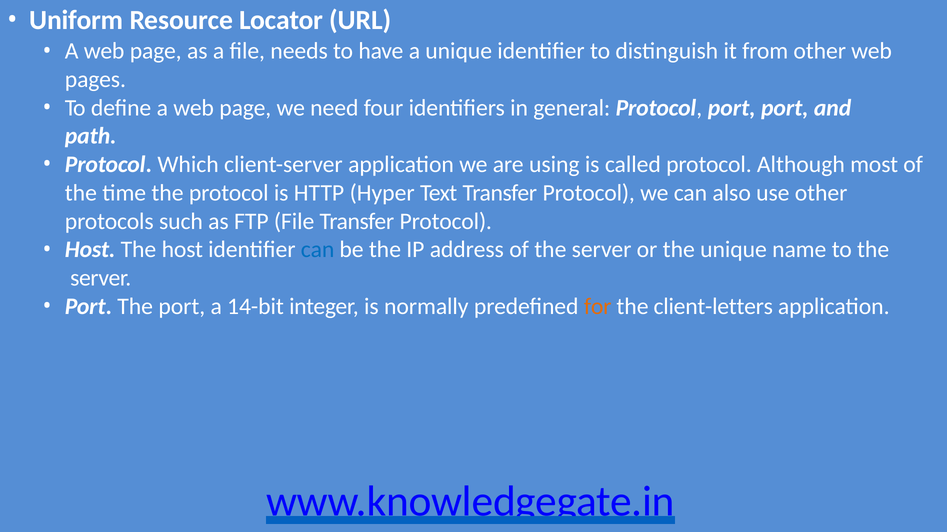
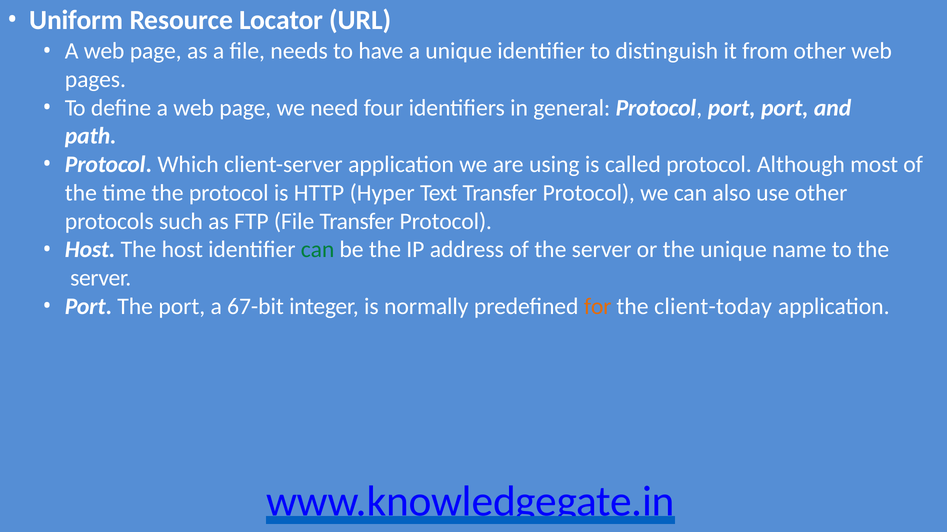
can at (318, 250) colour: blue -> green
14-bit: 14-bit -> 67-bit
client-letters: client-letters -> client-today
